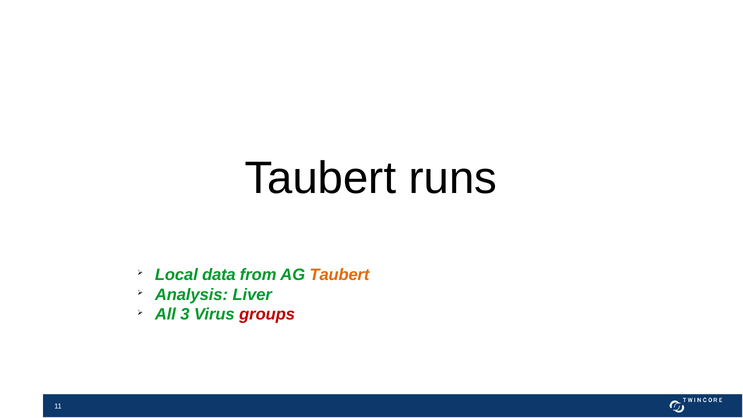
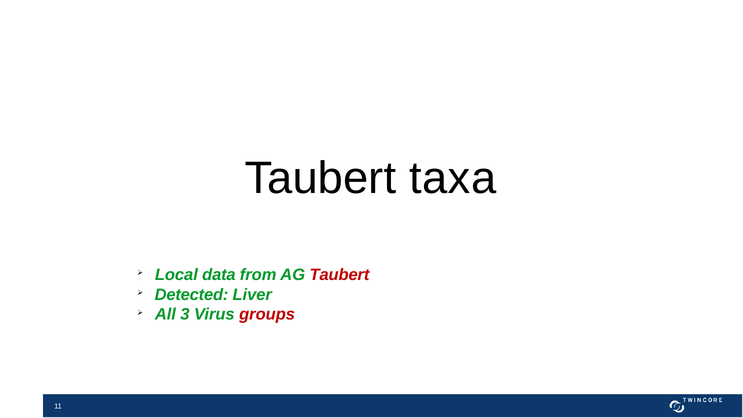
runs: runs -> taxa
Taubert at (339, 275) colour: orange -> red
Analysis: Analysis -> Detected
